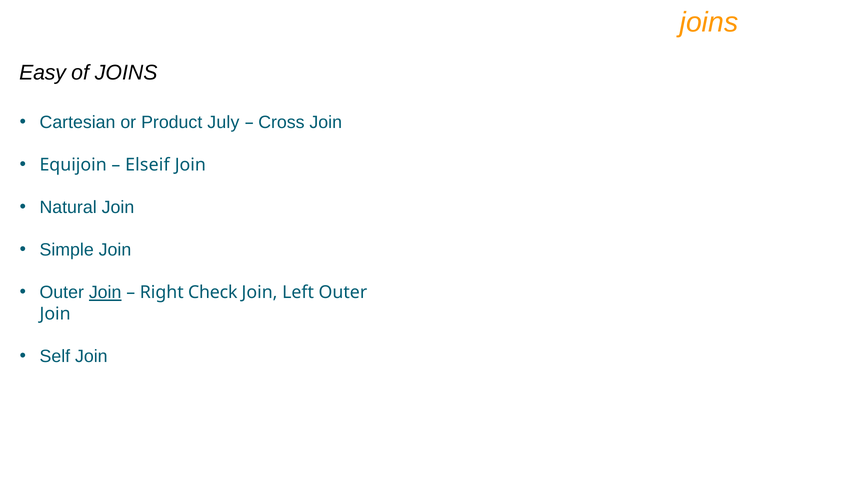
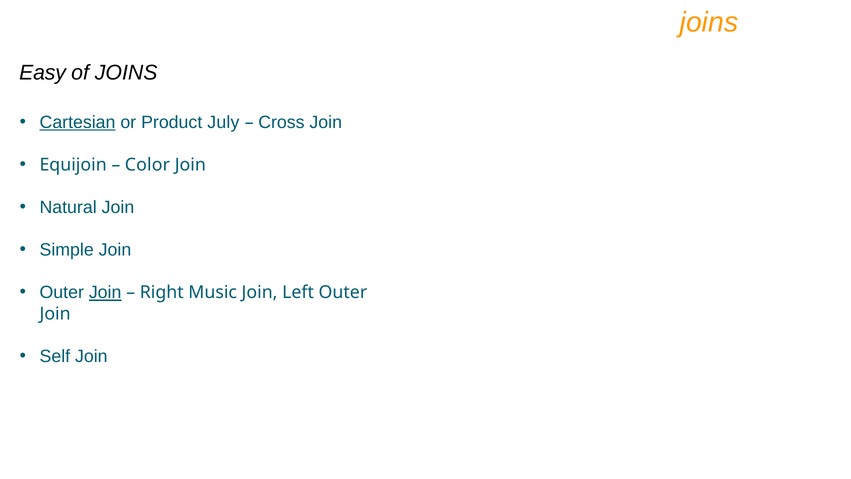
Cartesian underline: none -> present
Elseif: Elseif -> Color
Check: Check -> Music
